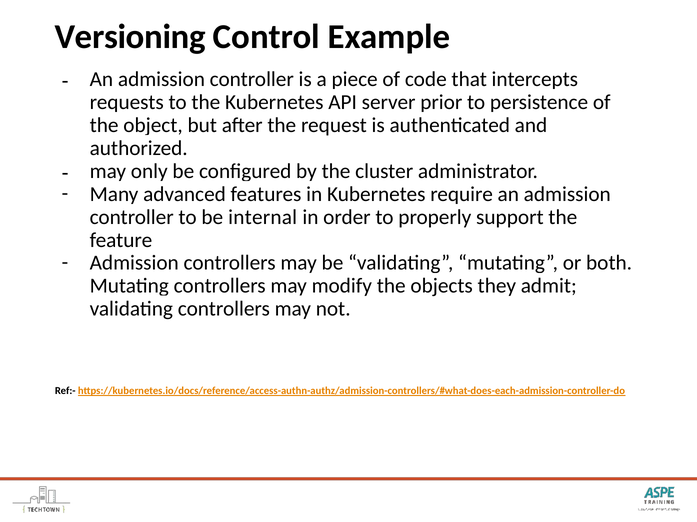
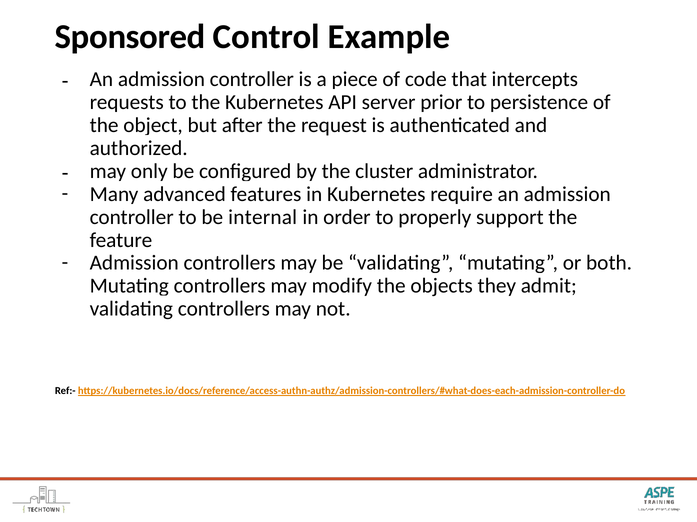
Versioning: Versioning -> Sponsored
